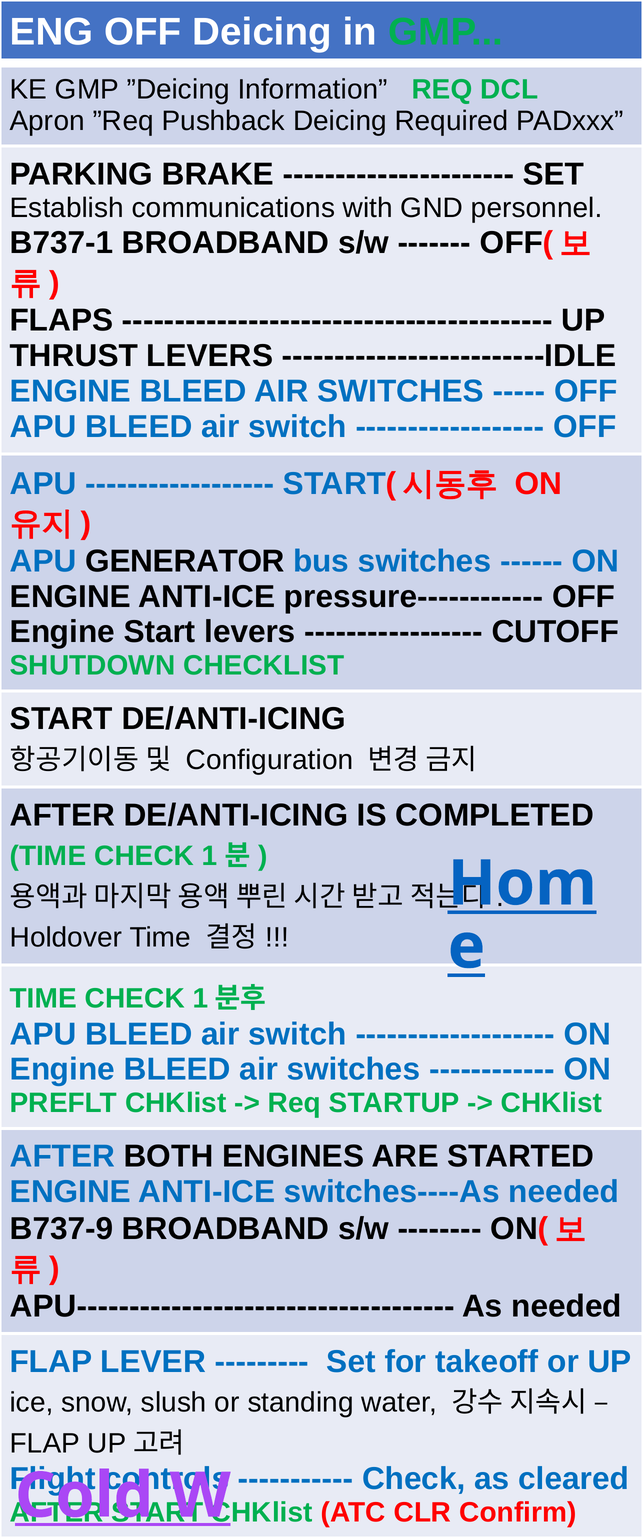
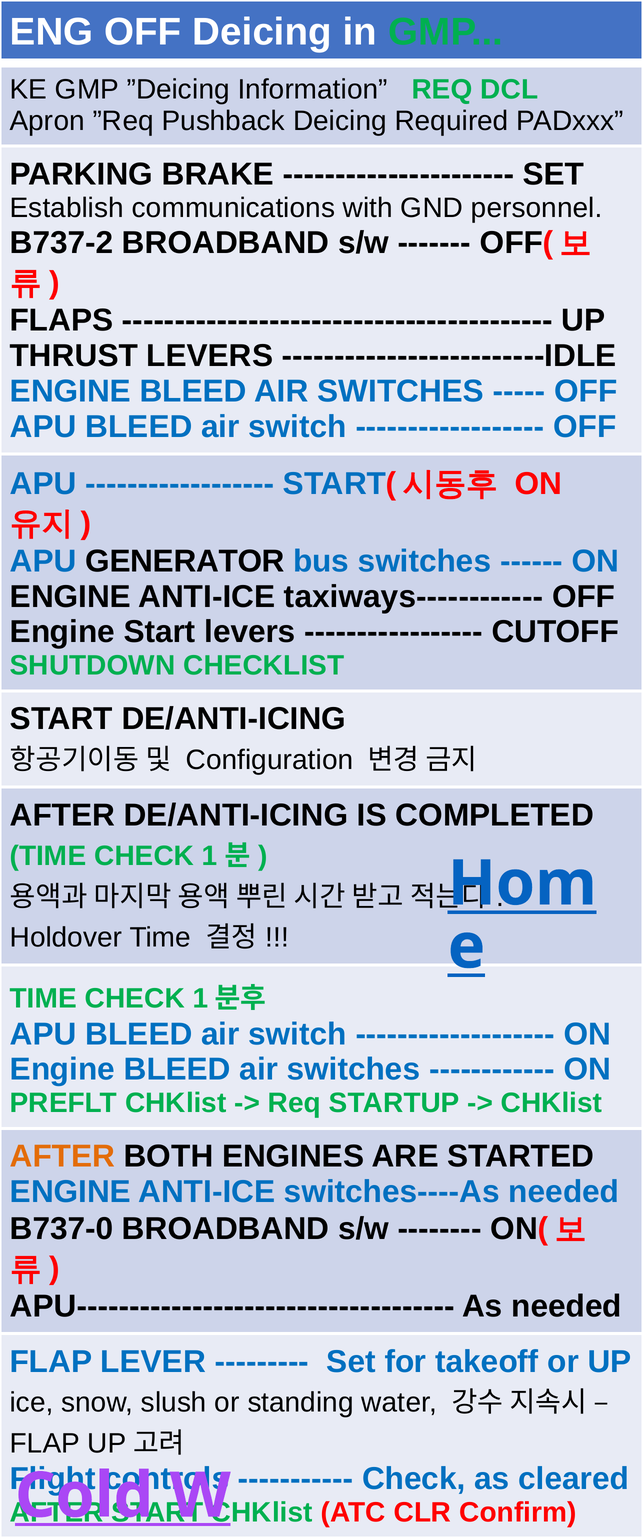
B737-1: B737-1 -> B737-2
pressure------------: pressure------------ -> taxiways------------
AFTER at (62, 1156) colour: blue -> orange
B737-9: B737-9 -> B737-0
